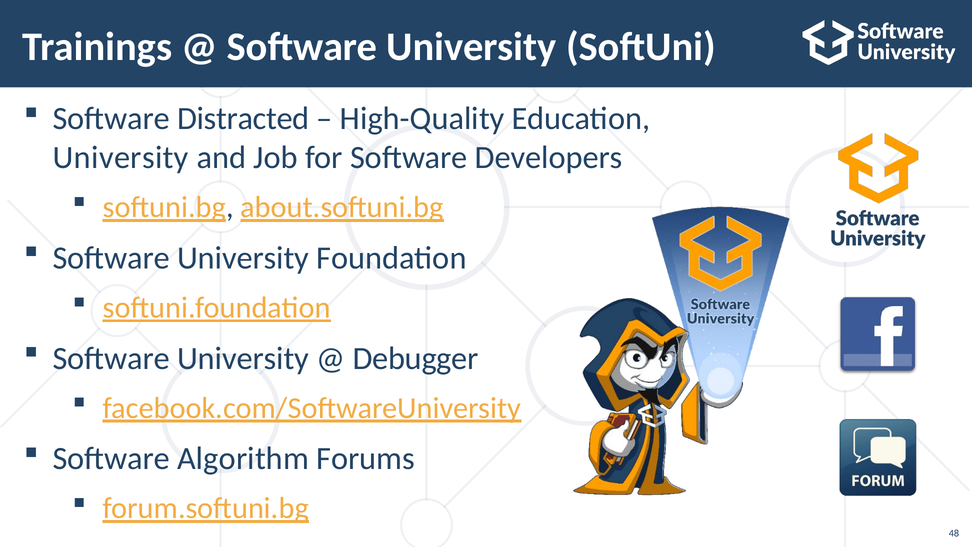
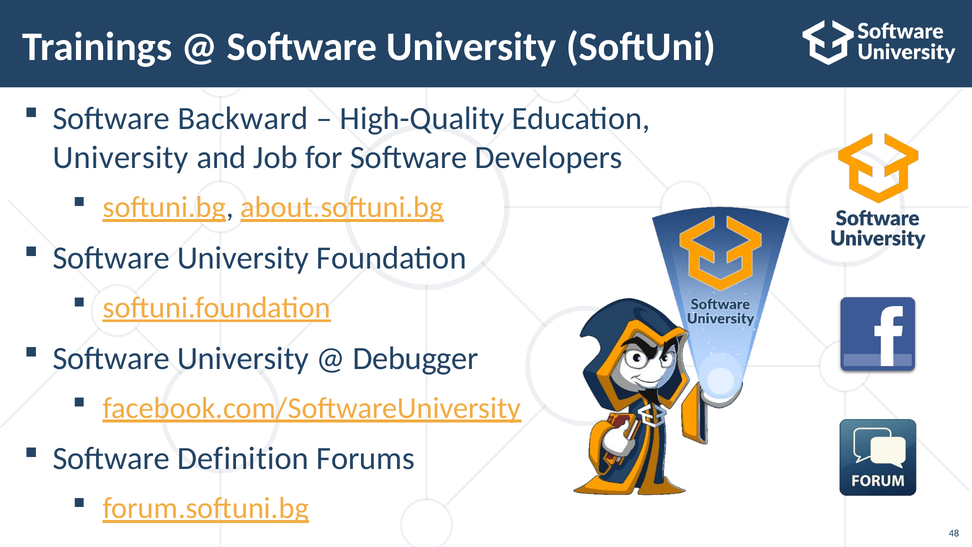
Distracted: Distracted -> Backward
Algorithm: Algorithm -> Definition
